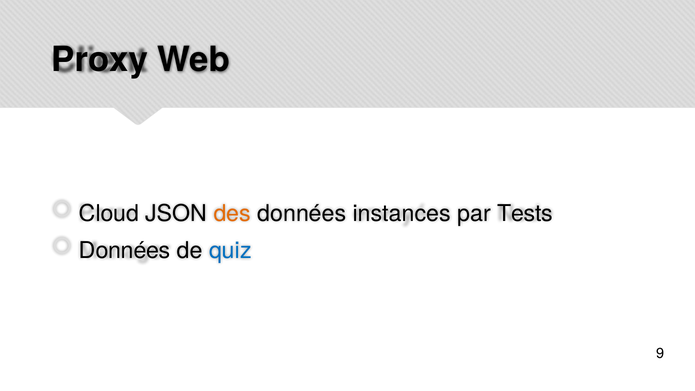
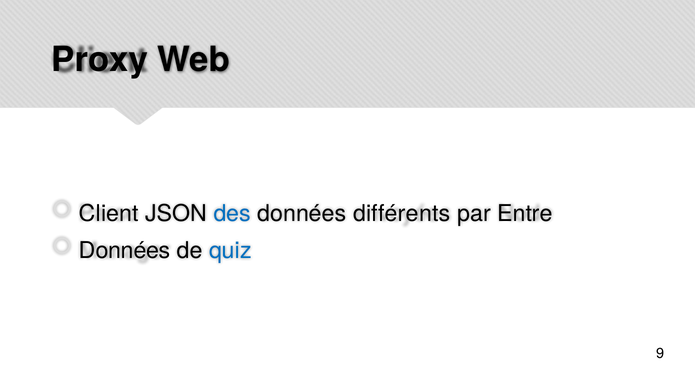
Cloud: Cloud -> Client
des colour: orange -> blue
instances: instances -> différents
Tests: Tests -> Entre
